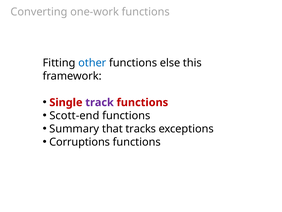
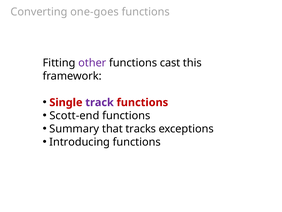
one-work: one-work -> one-goes
other colour: blue -> purple
else: else -> cast
Corruptions: Corruptions -> Introducing
